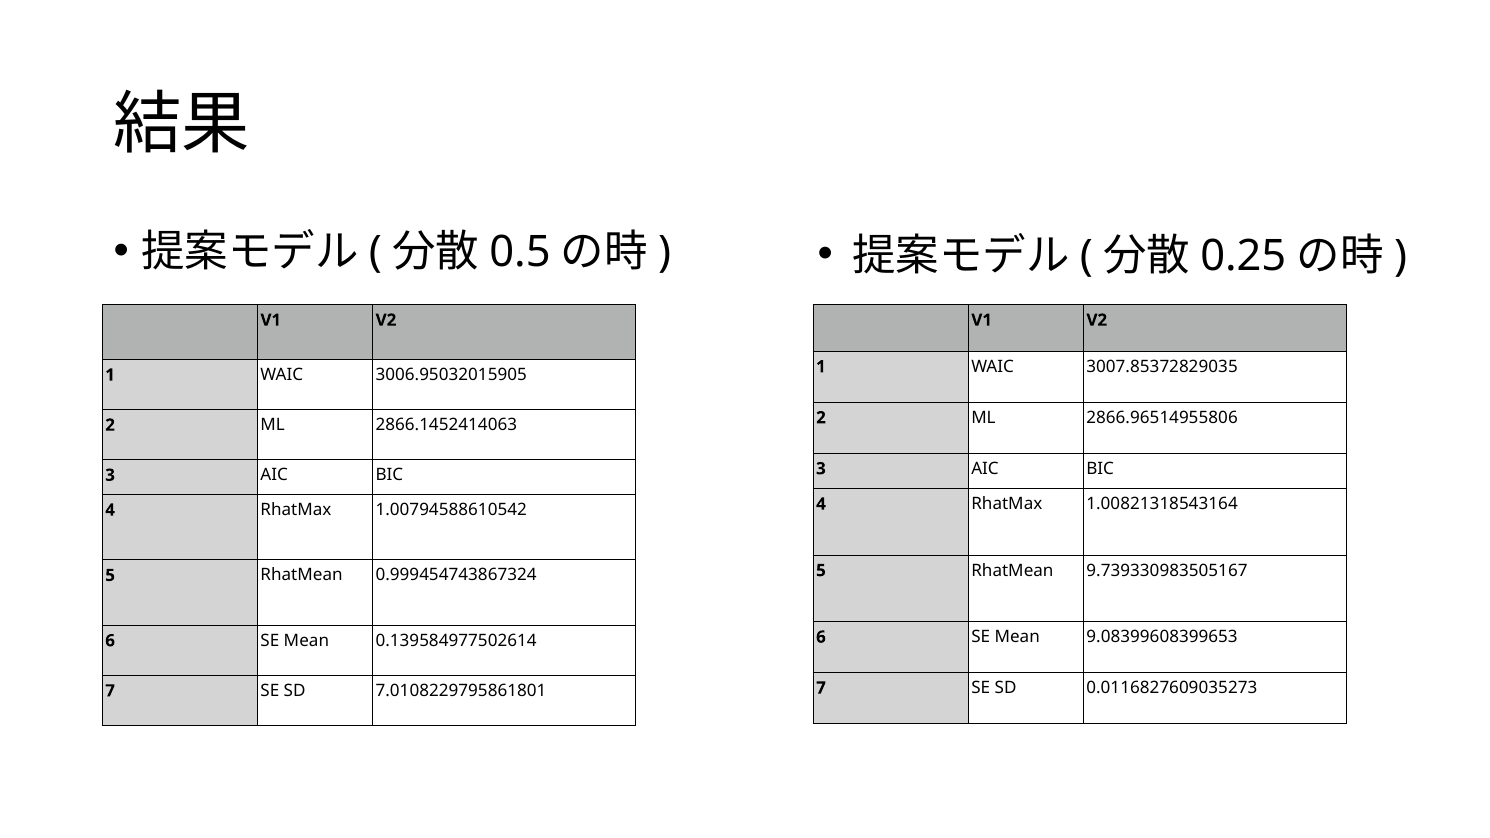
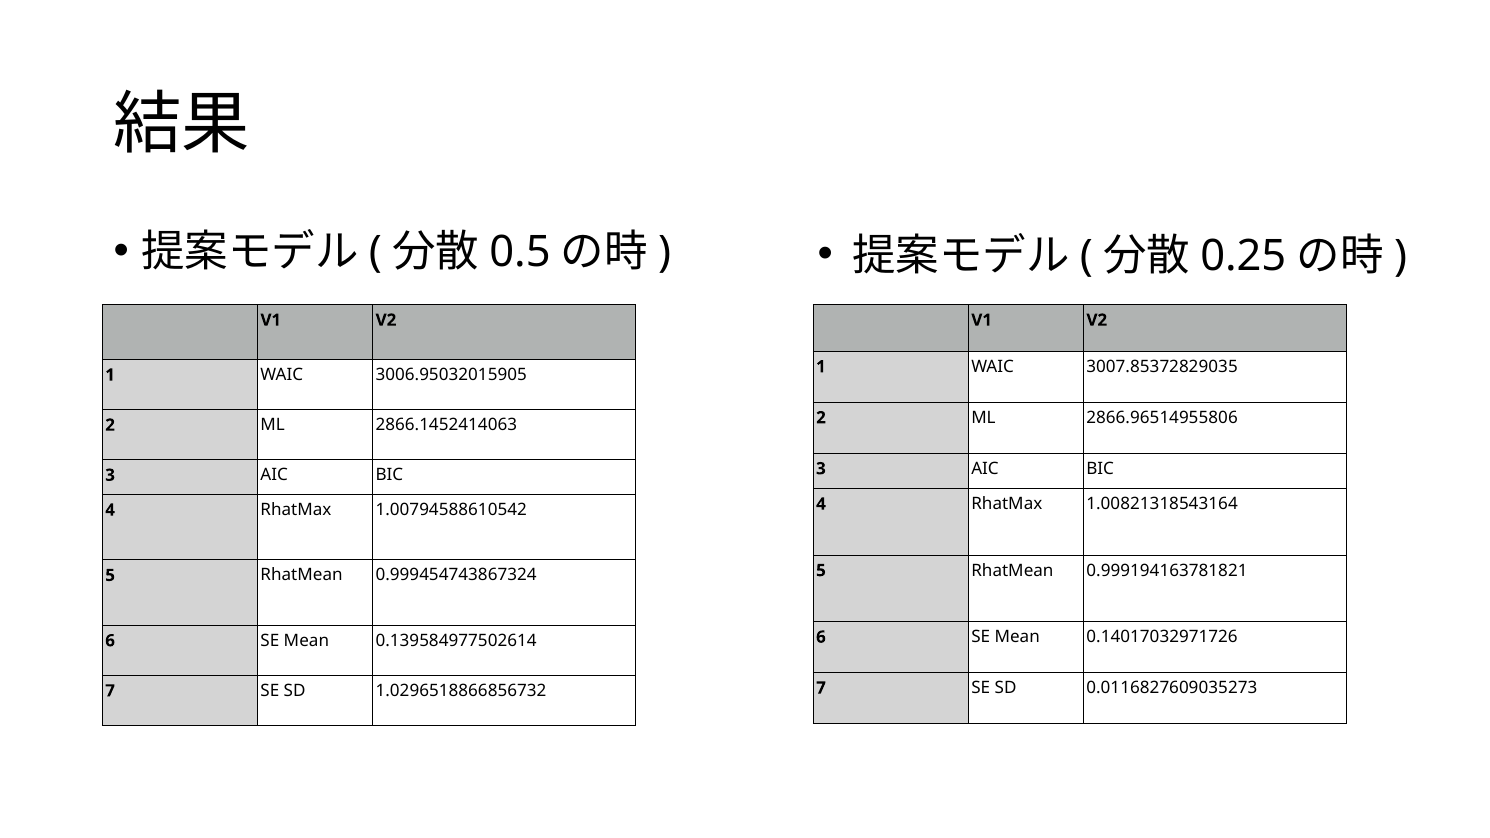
9.739330983505167: 9.739330983505167 -> 0.999194163781821
9.08399608399653: 9.08399608399653 -> 0.14017032971726
7.0108229795861801: 7.0108229795861801 -> 1.0296518866856732
